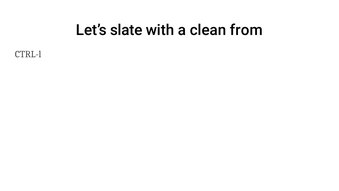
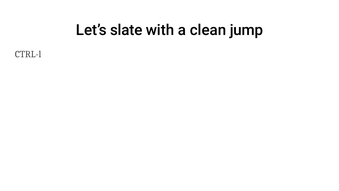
from: from -> jump
